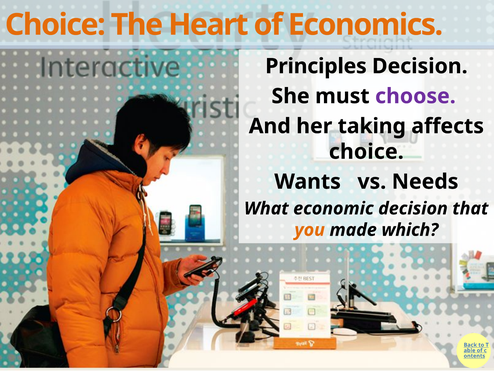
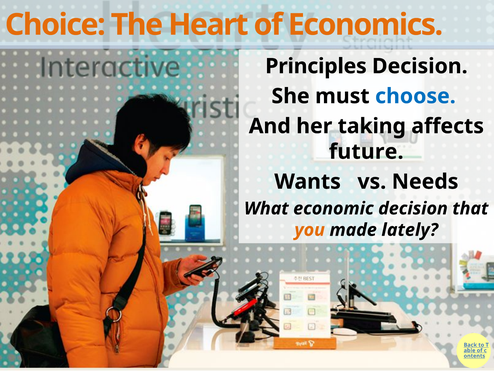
choose colour: purple -> blue
choice at (366, 152): choice -> future
which: which -> lately
